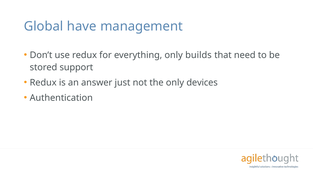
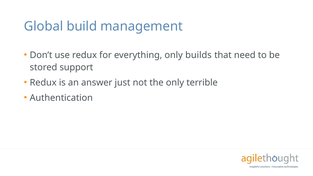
have: have -> build
devices: devices -> terrible
